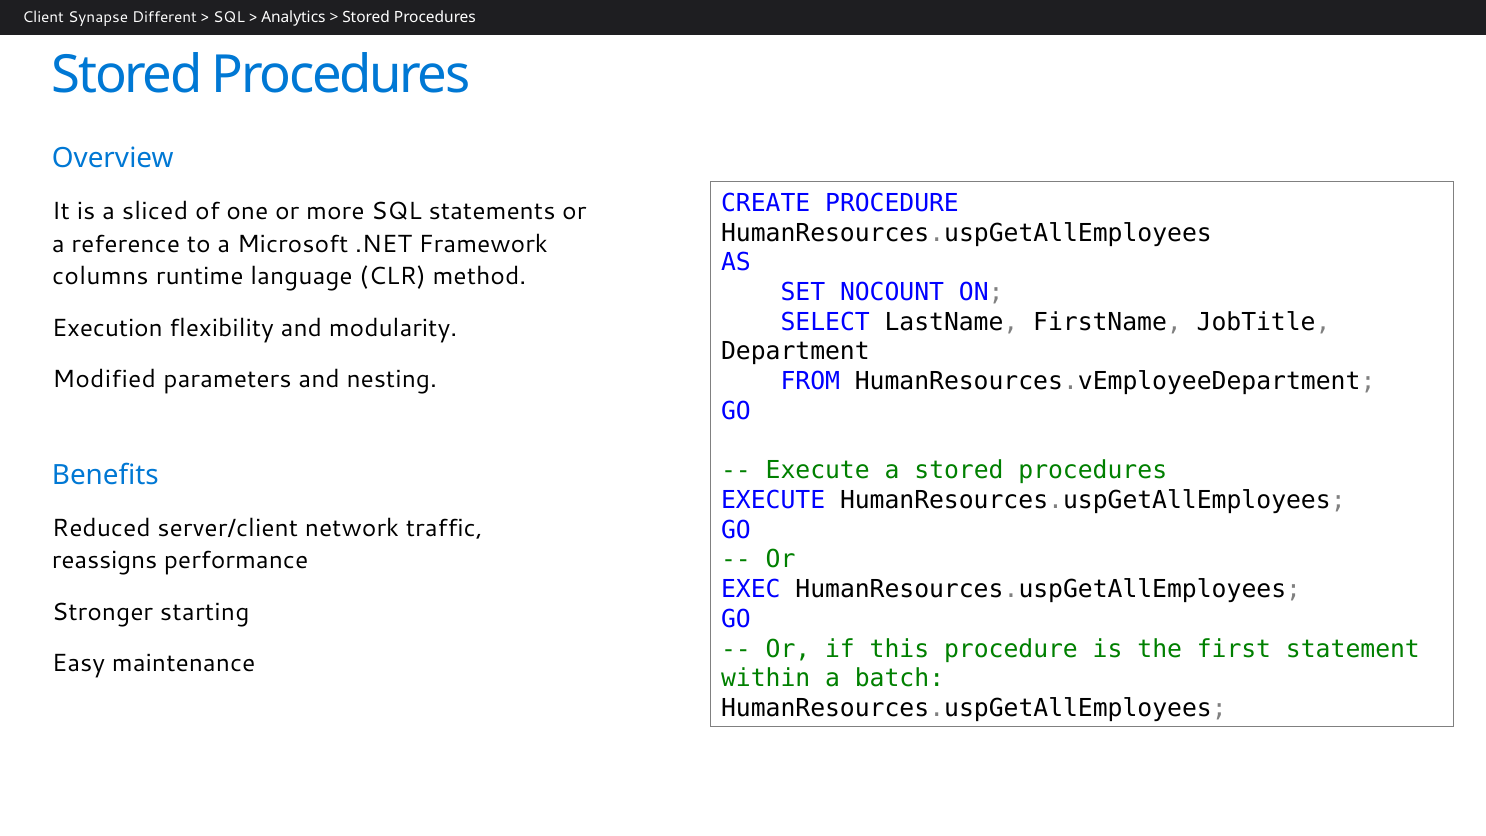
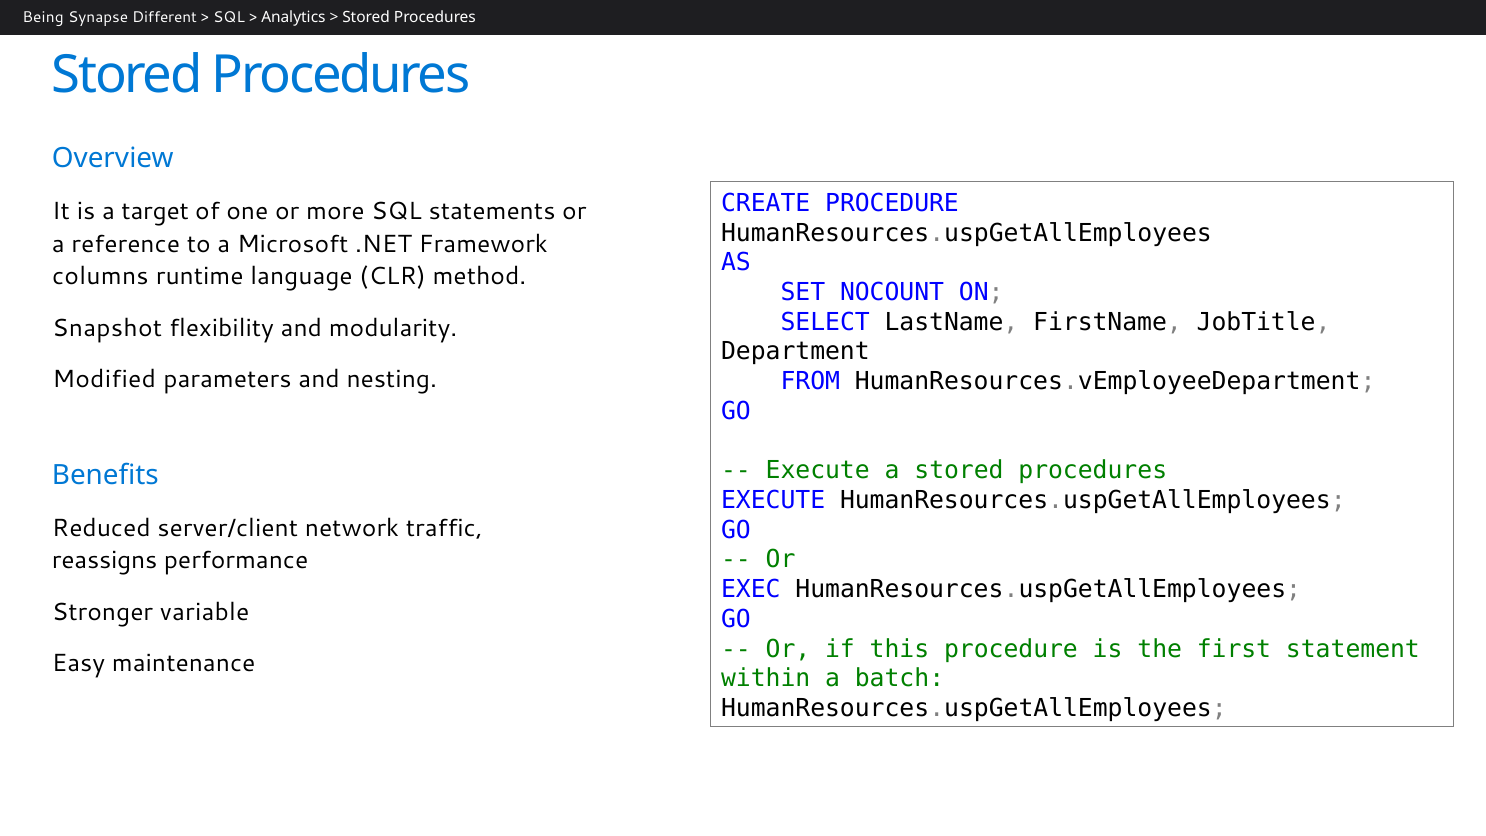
Client: Client -> Being
sliced: sliced -> target
Execution: Execution -> Snapshot
starting: starting -> variable
